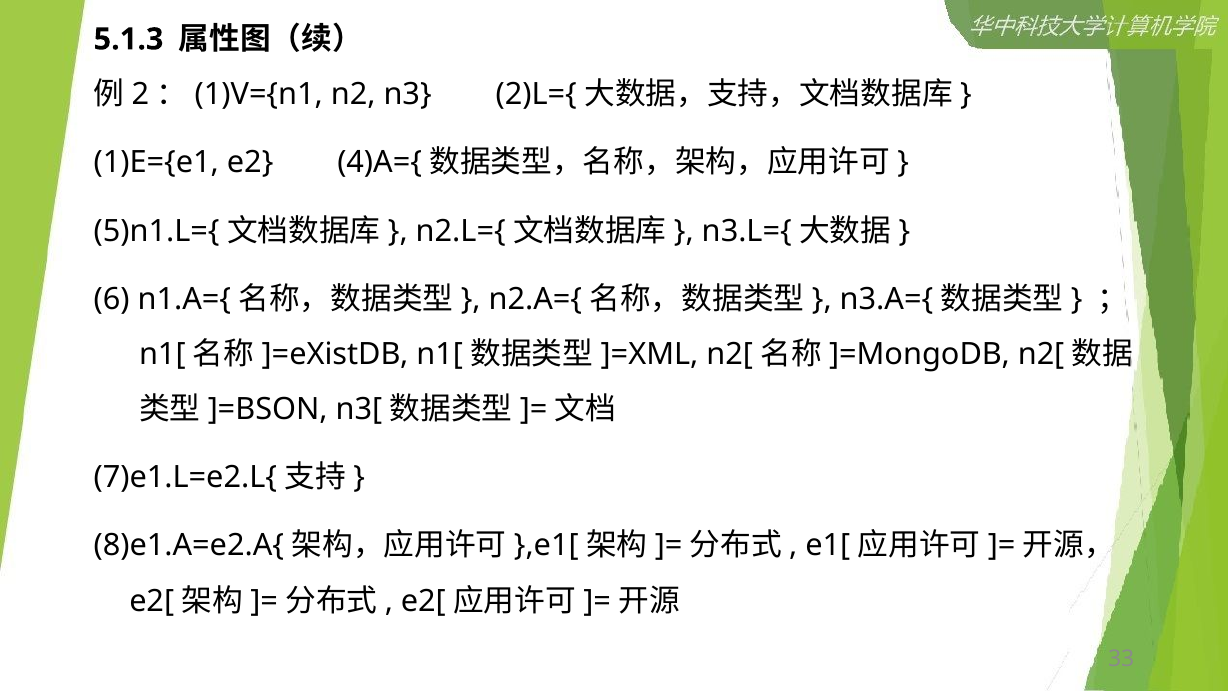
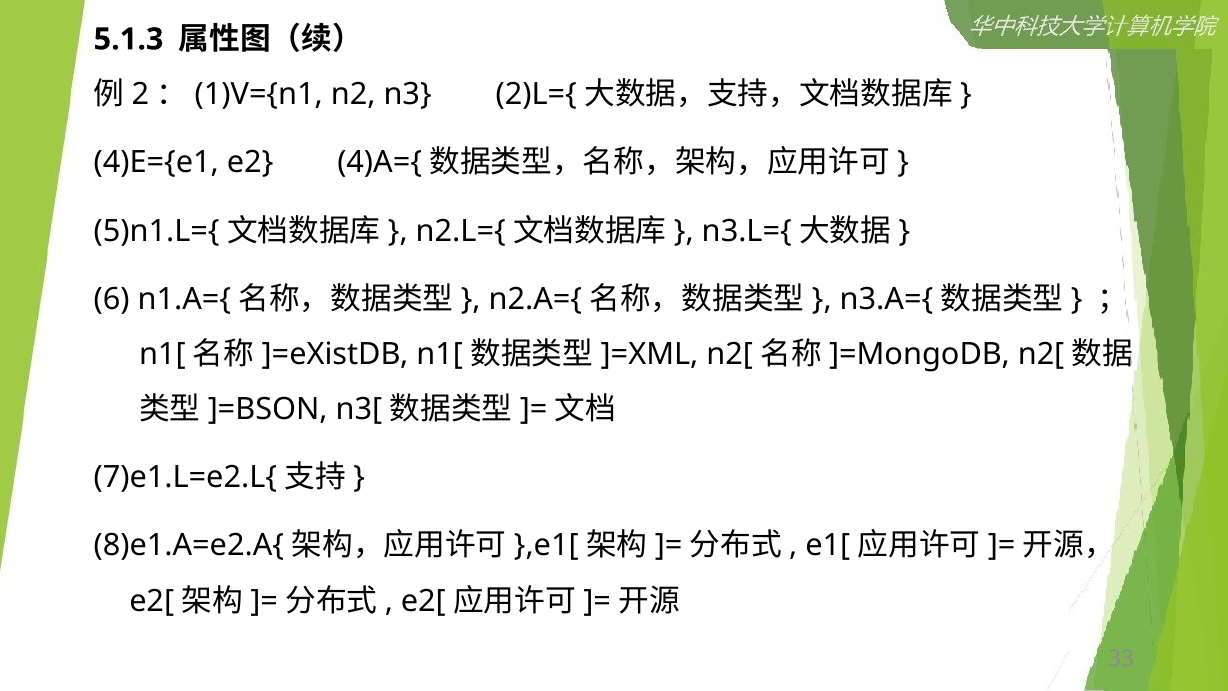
1)E={e1: 1)E={e1 -> 4)E={e1
